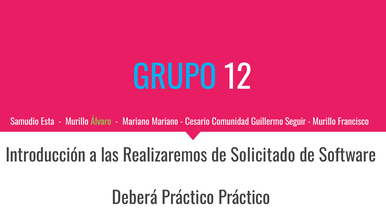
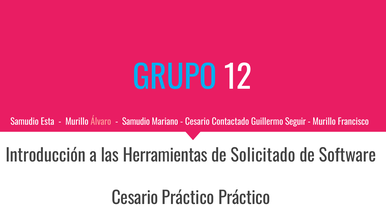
Álvaro colour: light green -> pink
Mariano at (136, 122): Mariano -> Samudio
Comunidad: Comunidad -> Contactado
Realizaremos: Realizaremos -> Herramientas
Deberá at (135, 198): Deberá -> Cesario
